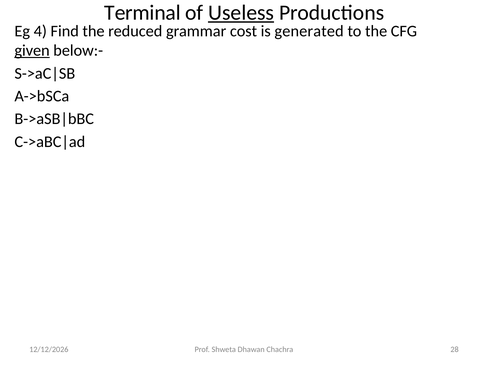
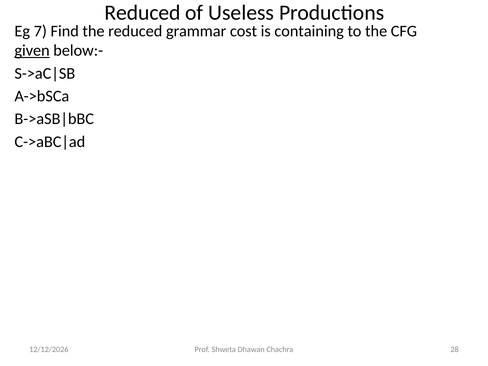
Terminal at (143, 13): Terminal -> Reduced
Useless underline: present -> none
4: 4 -> 7
generated: generated -> containing
